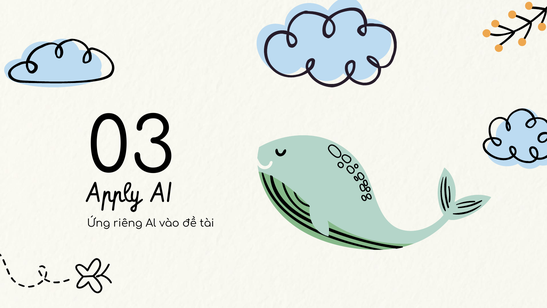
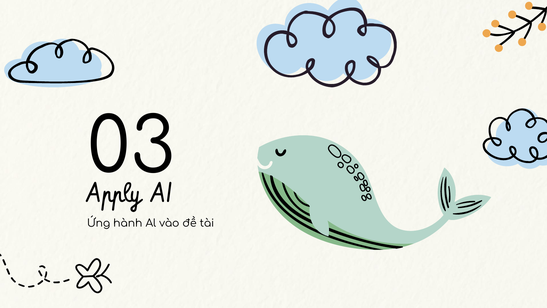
riêng: riêng -> hành
